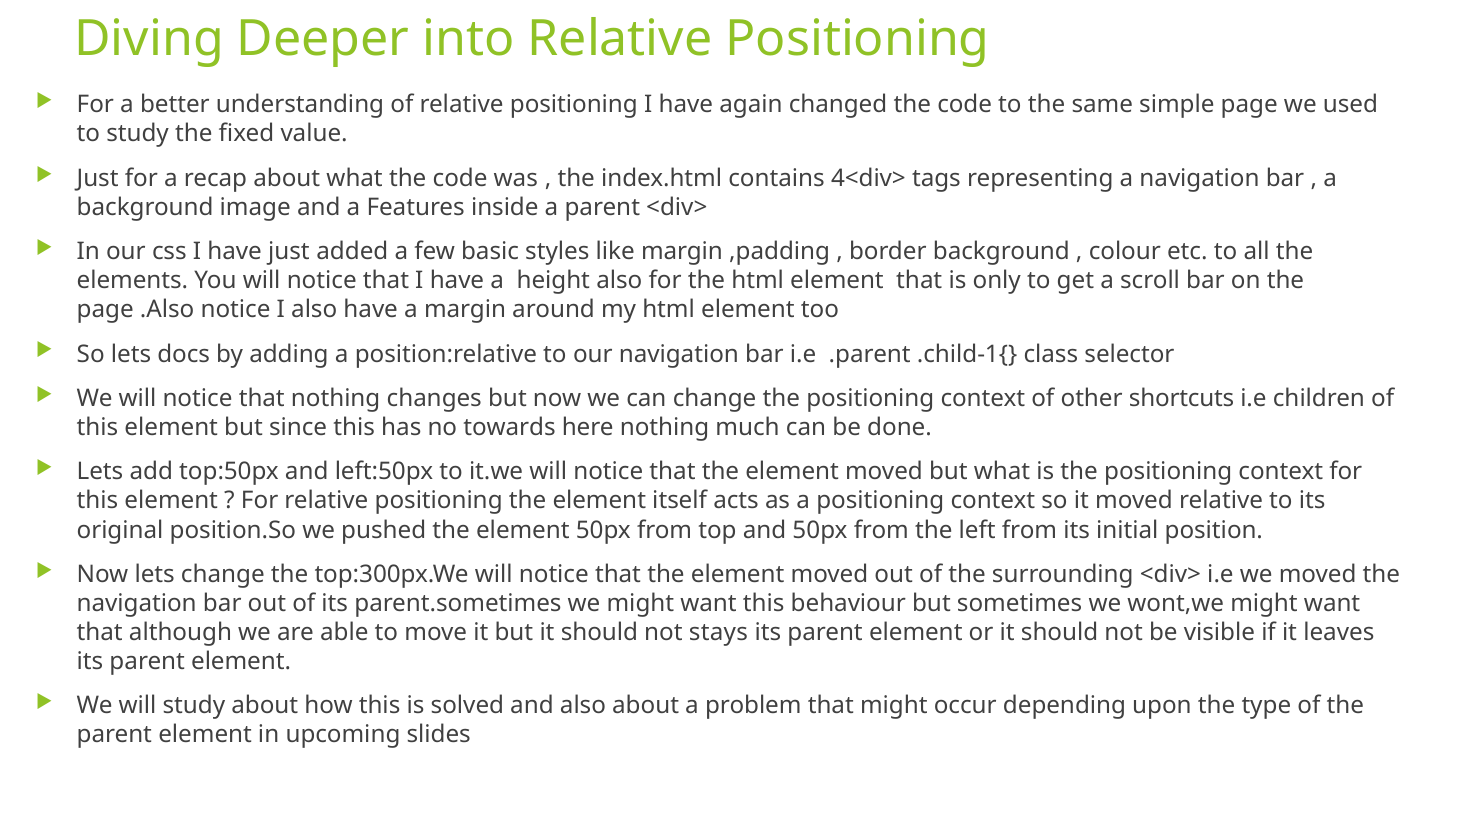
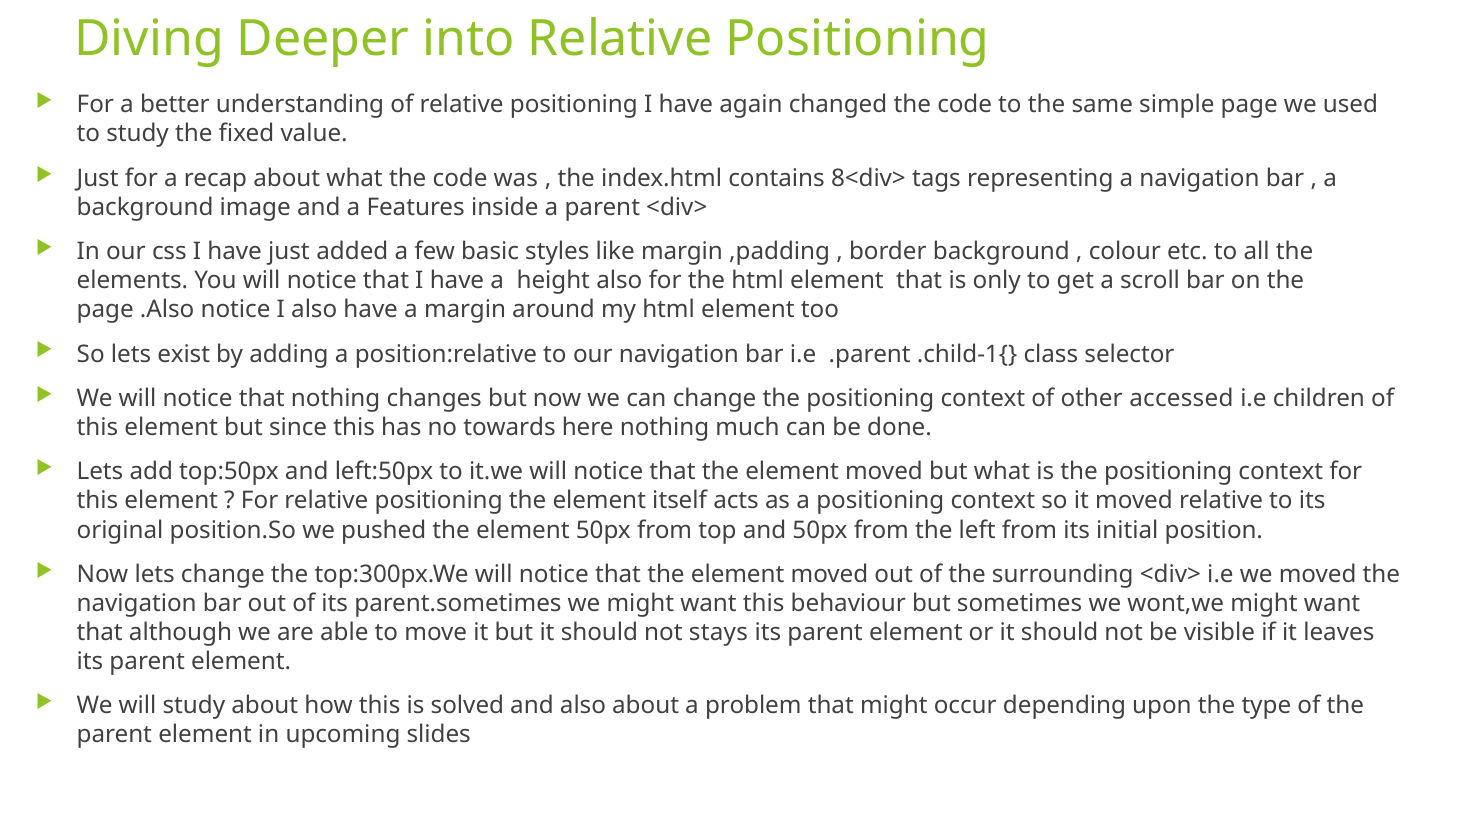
4<div>: 4<div> -> 8<div>
docs: docs -> exist
shortcuts: shortcuts -> accessed
